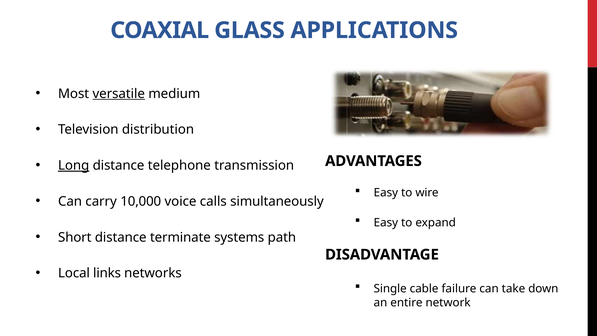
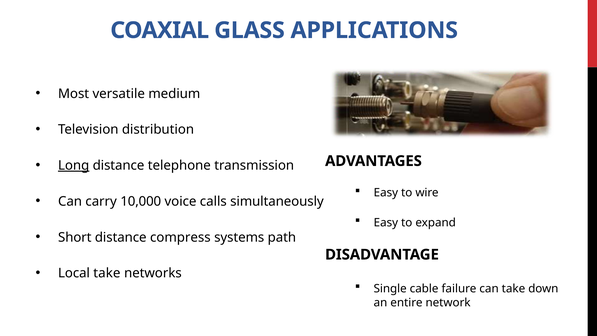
versatile underline: present -> none
terminate: terminate -> compress
Local links: links -> take
